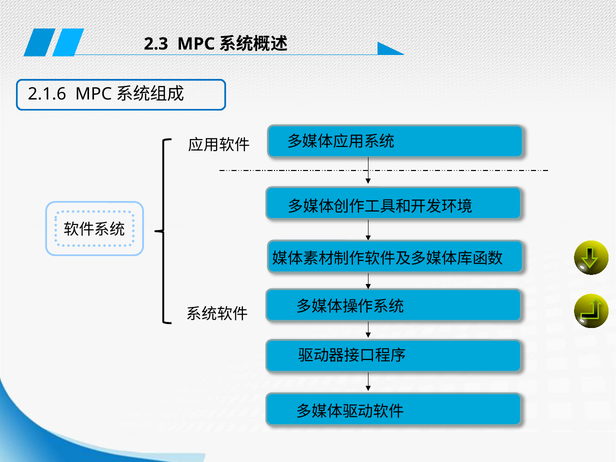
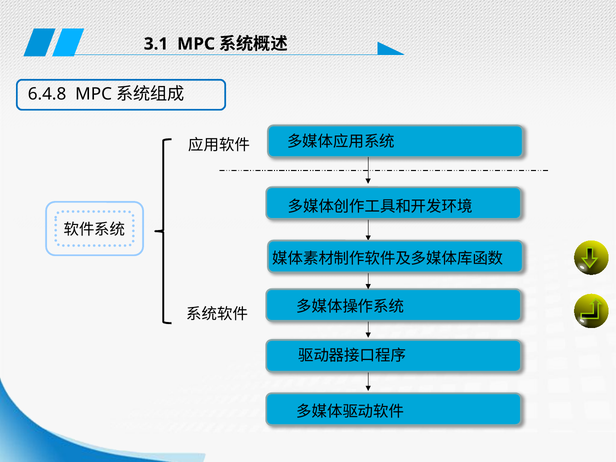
2.3: 2.3 -> 3.1
2.1.6: 2.1.6 -> 6.4.8
